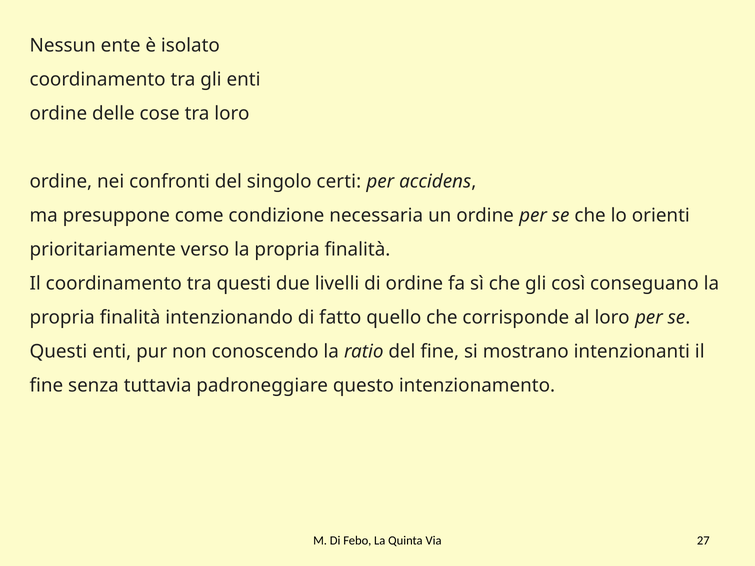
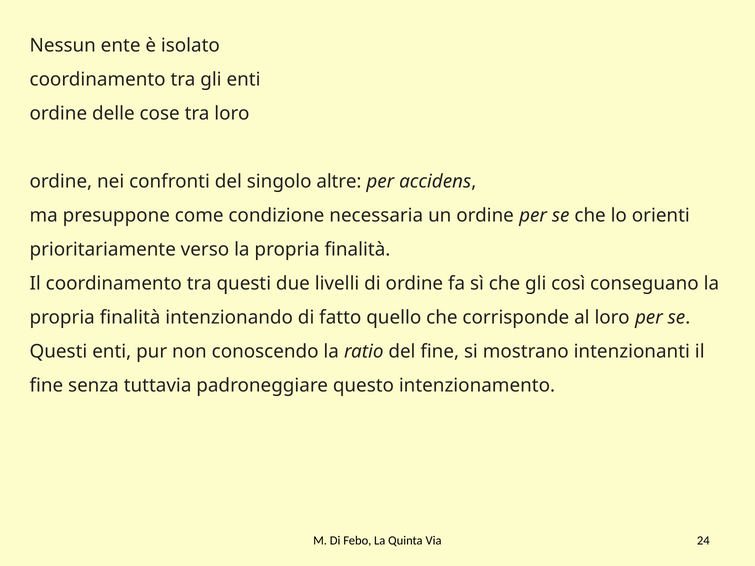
certi: certi -> altre
27: 27 -> 24
